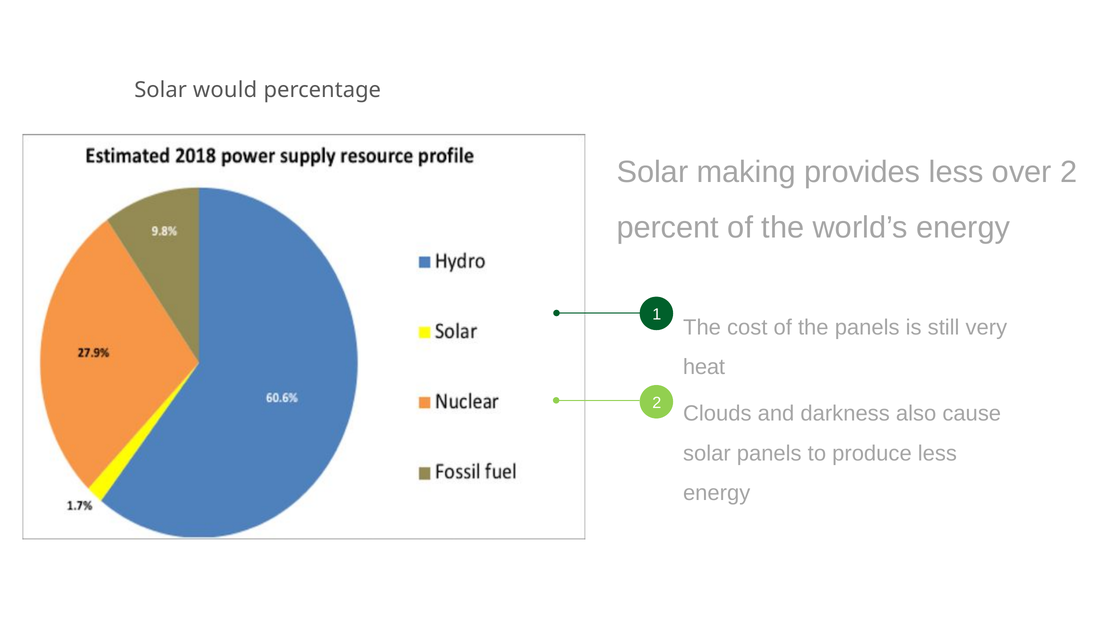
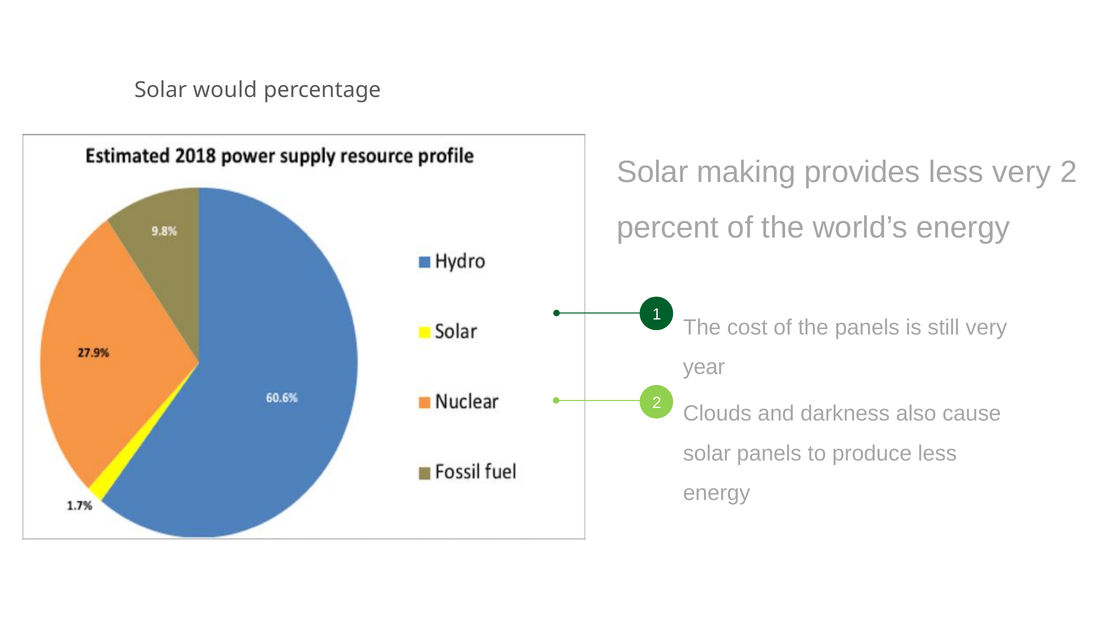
less over: over -> very
heat: heat -> year
